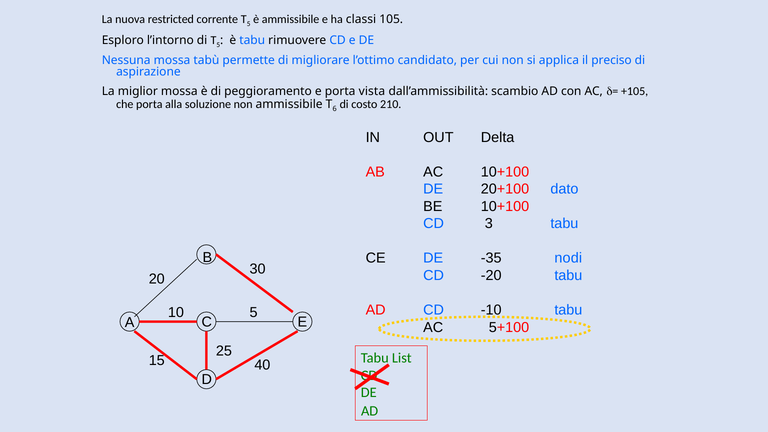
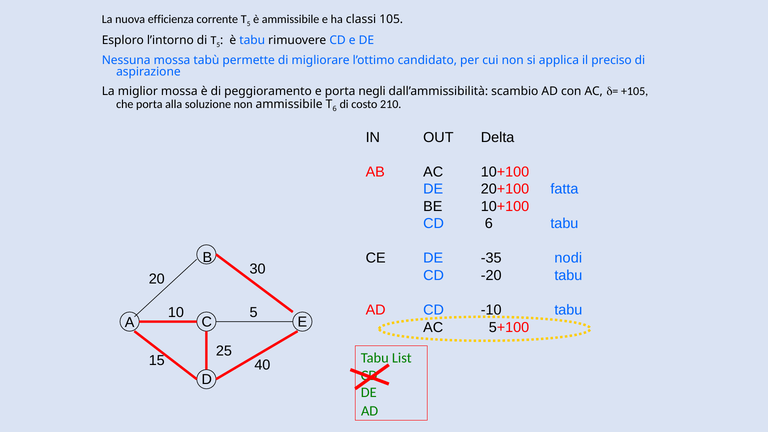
restricted: restricted -> efficienza
vista: vista -> negli
dato: dato -> fatta
CD 3: 3 -> 6
